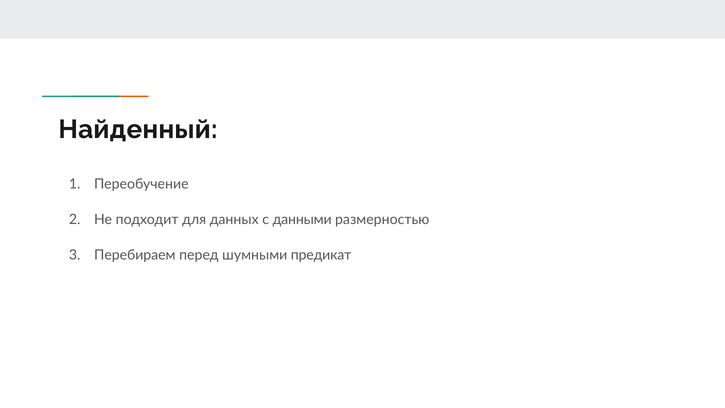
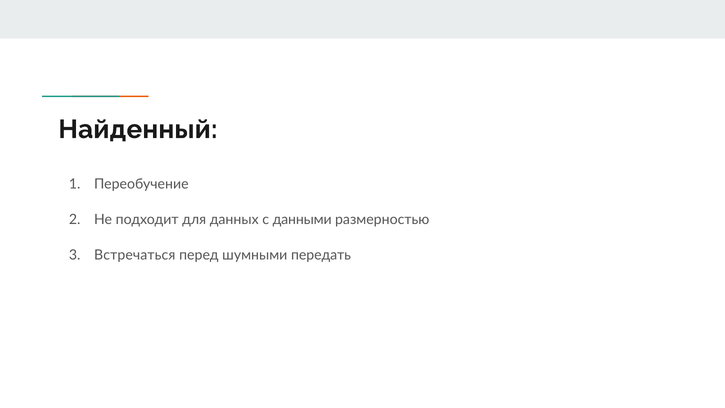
Перебираем: Перебираем -> Встречаться
предикат: предикат -> передать
